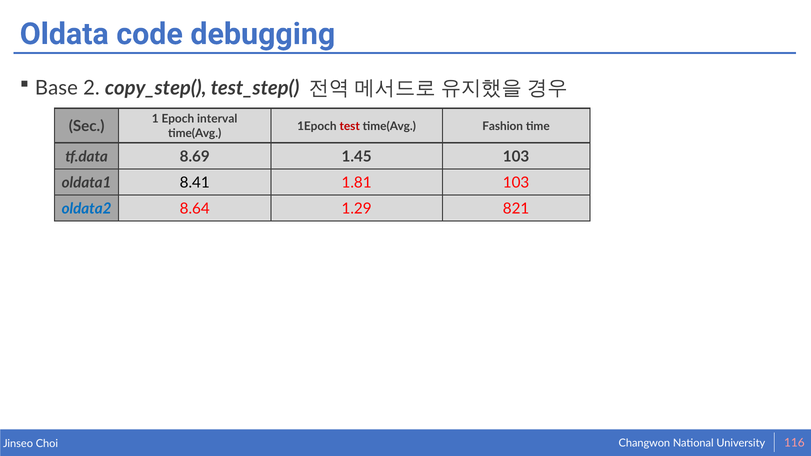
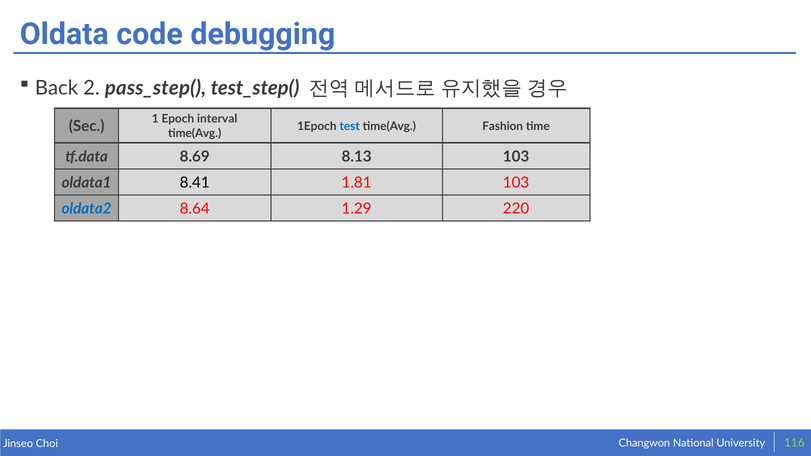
Base: Base -> Back
copy_step(: copy_step( -> pass_step(
test colour: red -> blue
1.45: 1.45 -> 8.13
821: 821 -> 220
116 colour: pink -> light green
